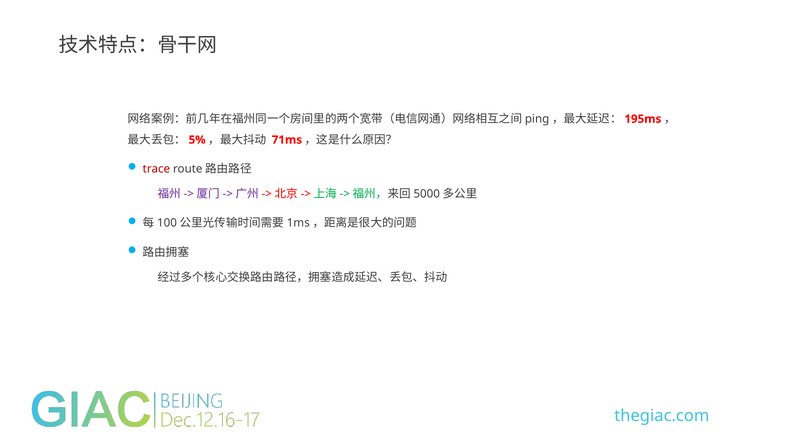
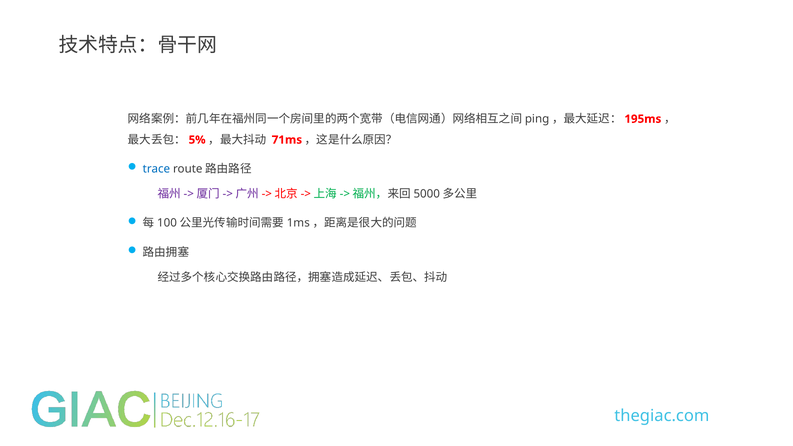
trace colour: red -> blue
